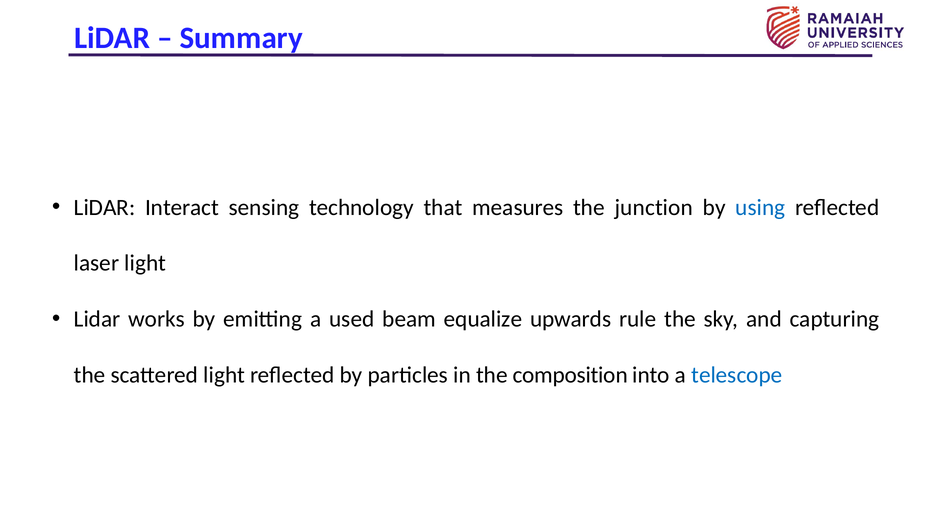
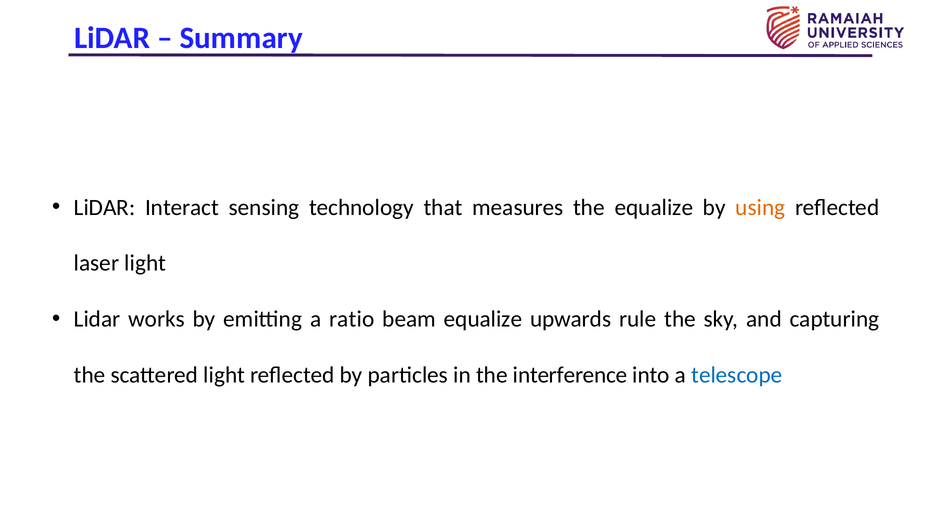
the junction: junction -> equalize
using colour: blue -> orange
used: used -> ratio
composition: composition -> interference
